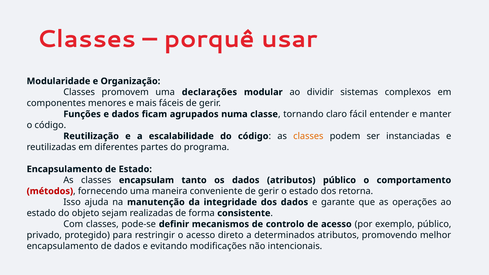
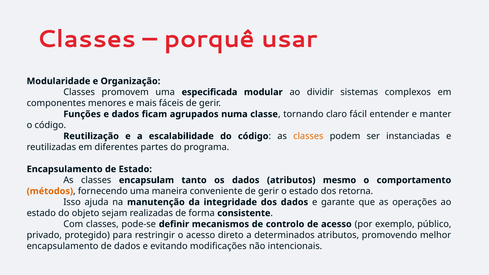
declarações: declarações -> especificada
atributos público: público -> mesmo
métodos colour: red -> orange
